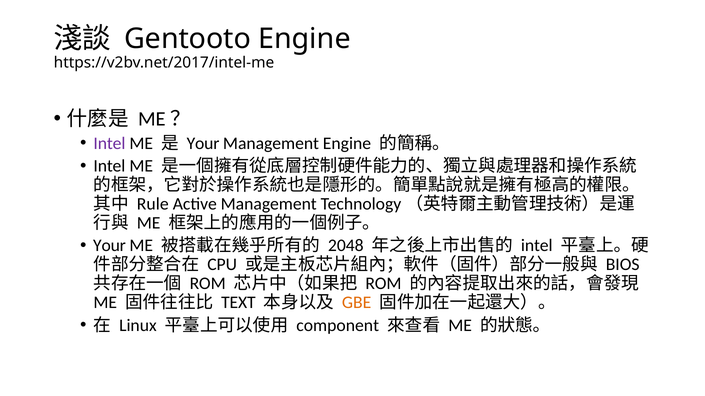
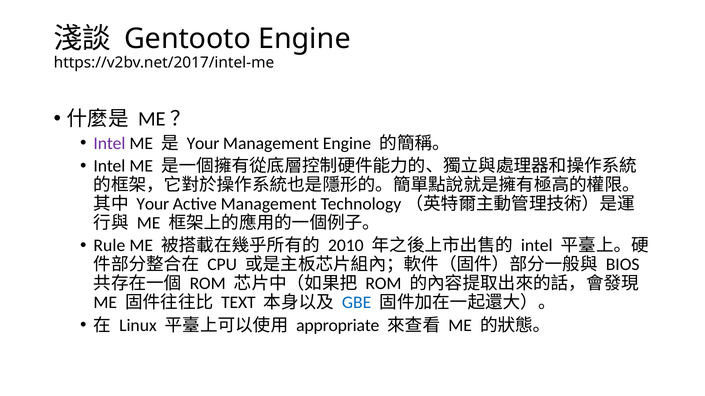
Rule at (153, 204): Rule -> Your
Your at (109, 246): Your -> Rule
2048: 2048 -> 2010
GBE colour: orange -> blue
component: component -> appropriate
